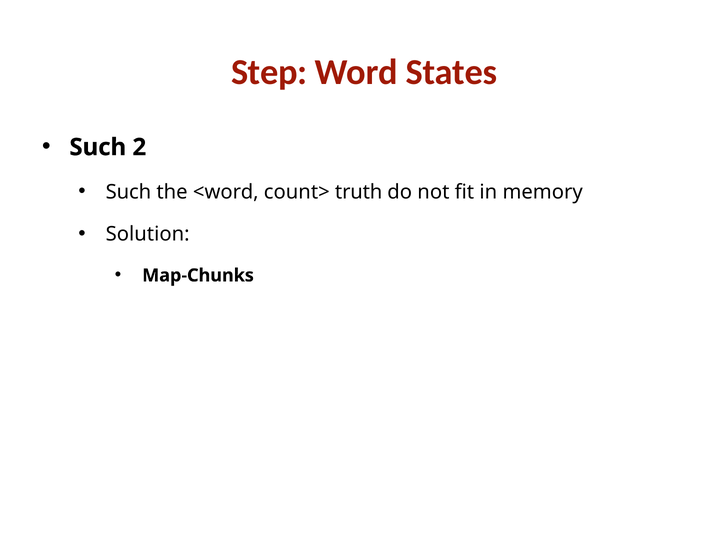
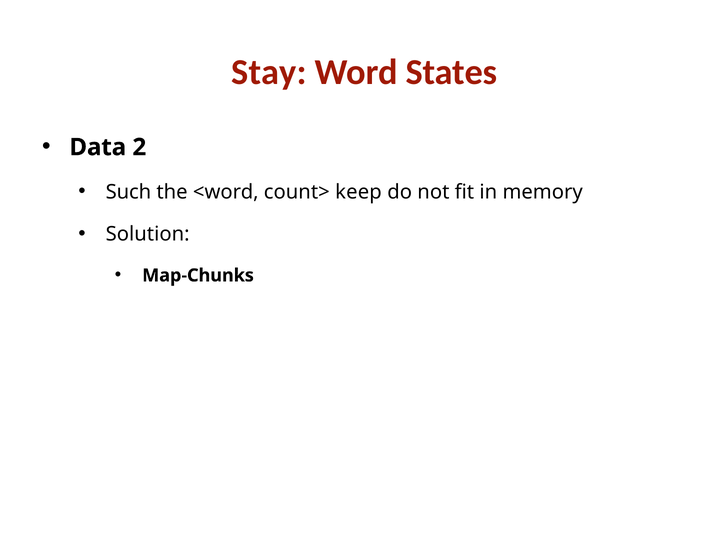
Step: Step -> Stay
Such at (98, 147): Such -> Data
truth: truth -> keep
